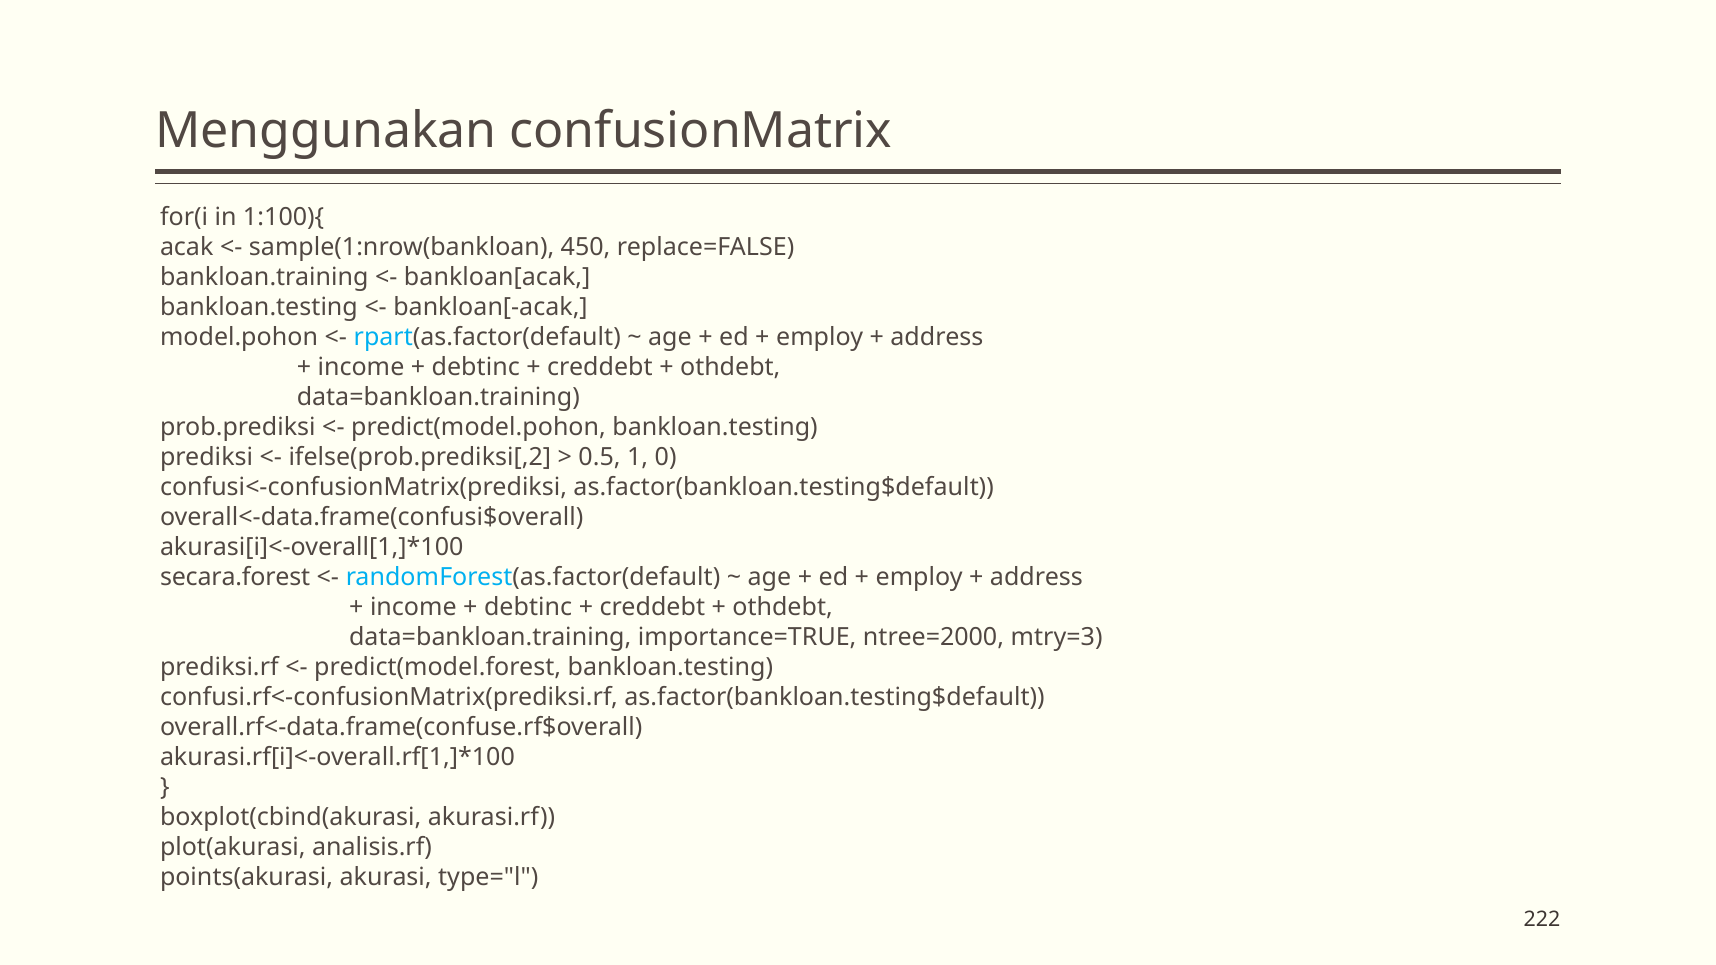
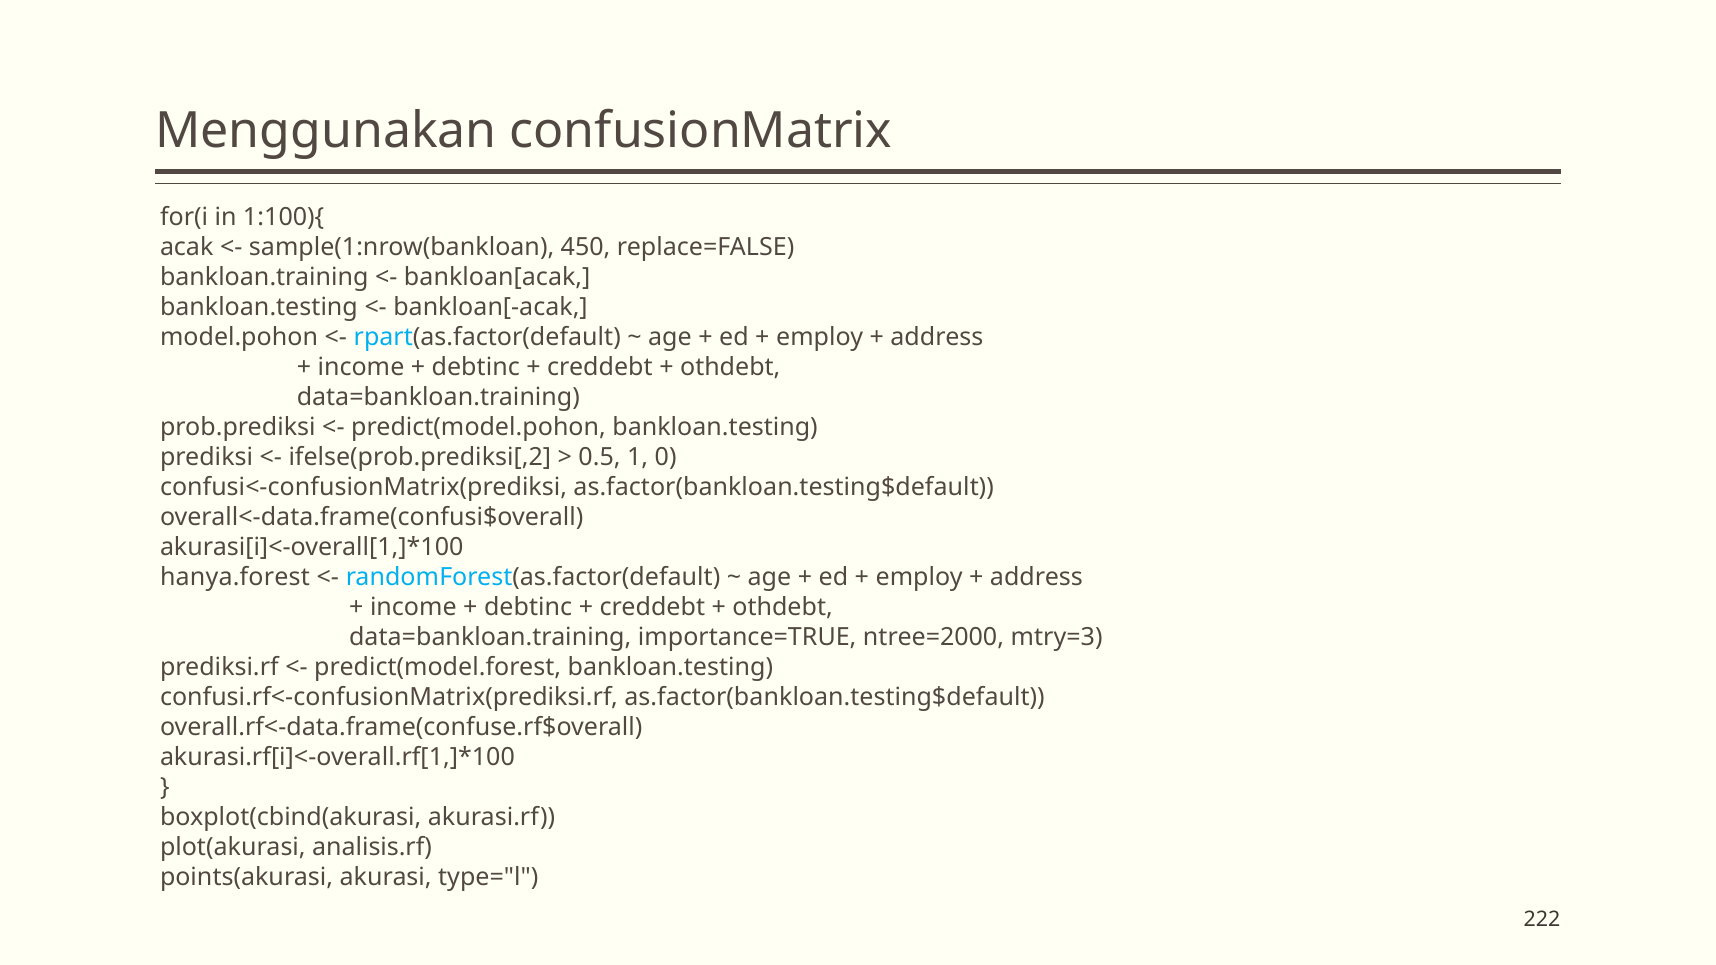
secara.forest: secara.forest -> hanya.forest
